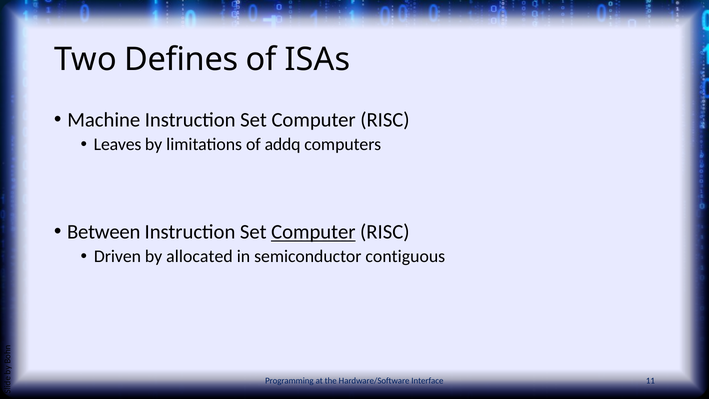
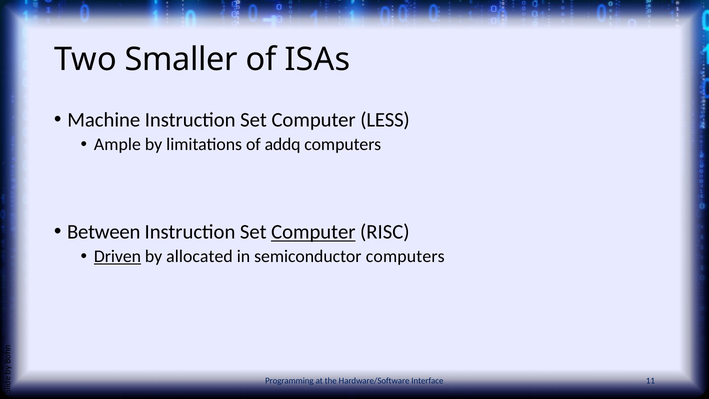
Defines: Defines -> Smaller
RISC at (385, 120): RISC -> LESS
Leaves: Leaves -> Ample
Driven underline: none -> present
semiconductor contiguous: contiguous -> computers
